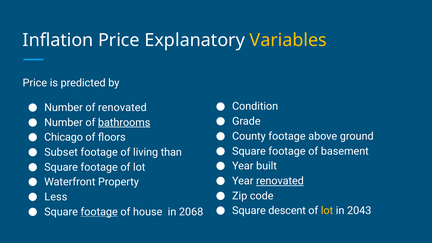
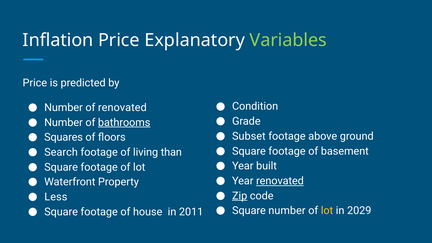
Variables colour: yellow -> light green
County: County -> Subset
Chicago: Chicago -> Squares
Subset: Subset -> Search
Zip underline: none -> present
Square descent: descent -> number
2043: 2043 -> 2029
footage at (99, 212) underline: present -> none
2068: 2068 -> 2011
